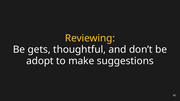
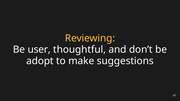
gets: gets -> user
